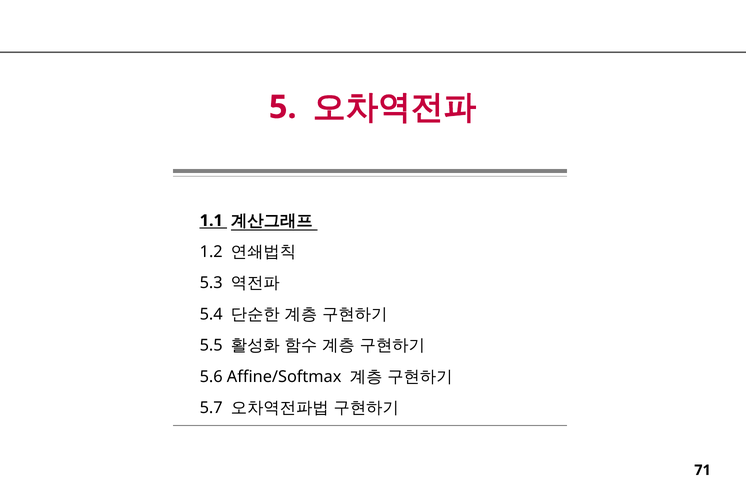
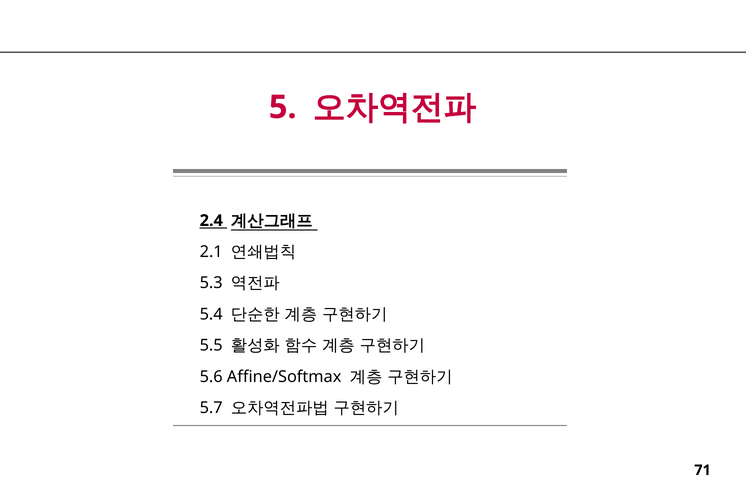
1.1: 1.1 -> 2.4
1.2: 1.2 -> 2.1
